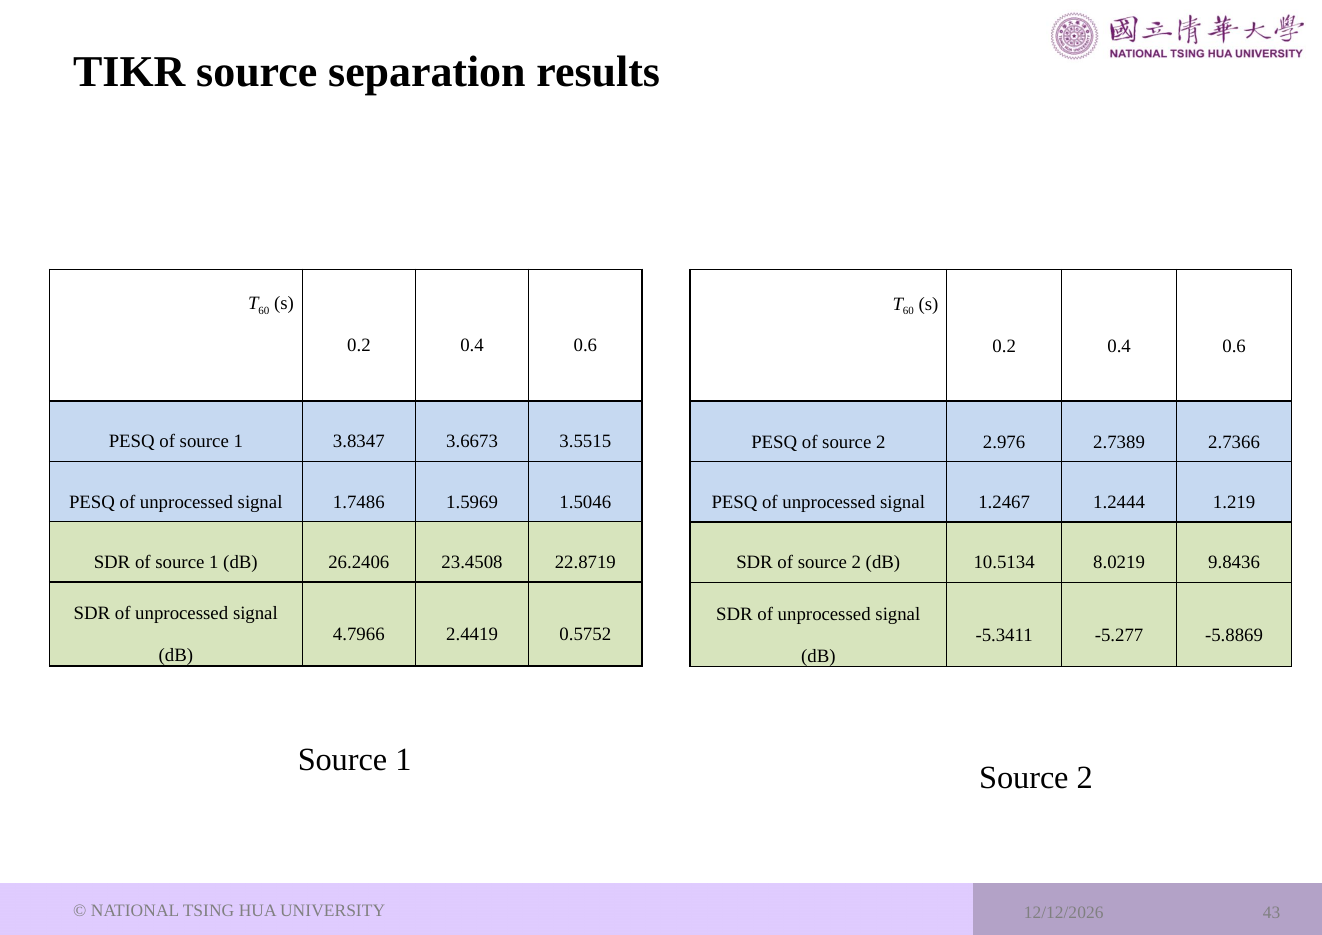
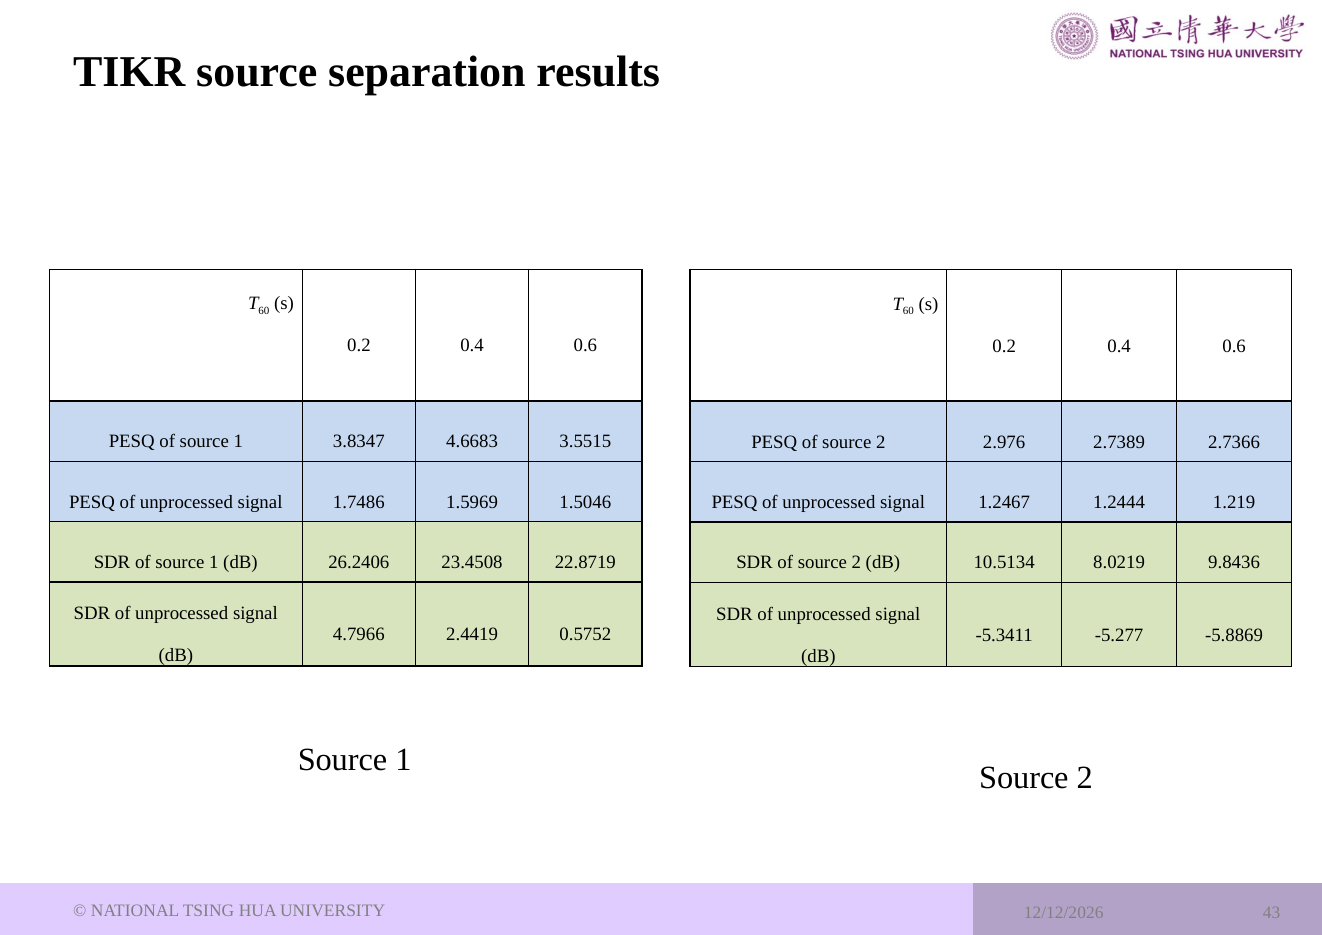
3.6673: 3.6673 -> 4.6683
